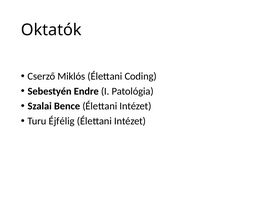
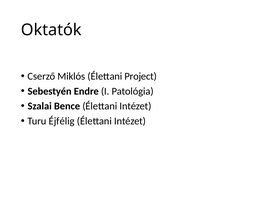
Coding: Coding -> Project
